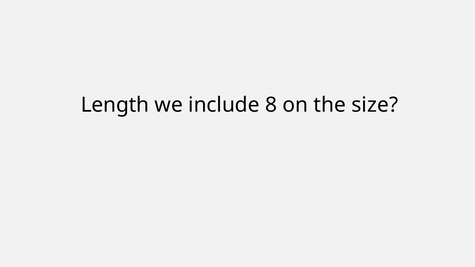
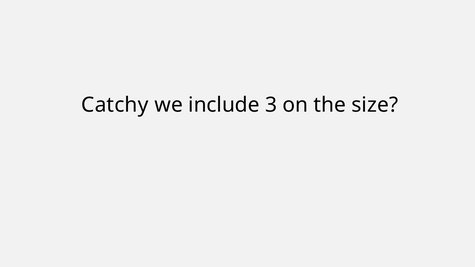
Length: Length -> Catchy
8: 8 -> 3
